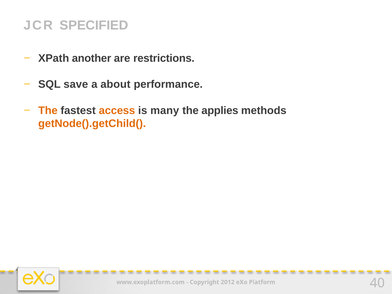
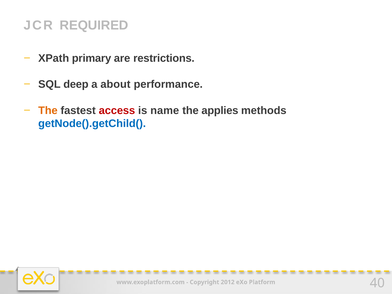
SPECIFIED: SPECIFIED -> REQUIRED
another: another -> primary
save: save -> deep
access colour: orange -> red
many: many -> name
getNode().getChild( colour: orange -> blue
